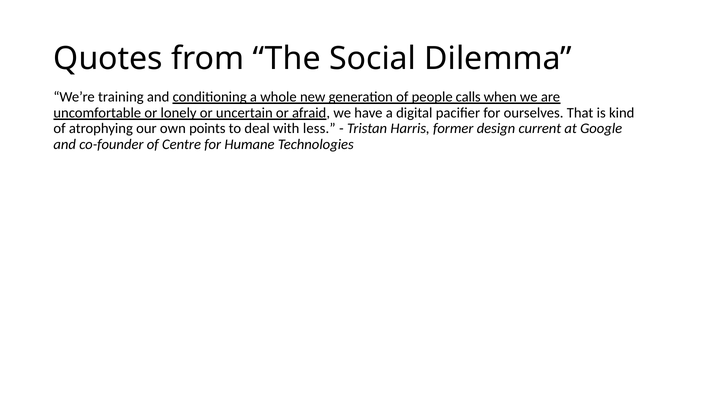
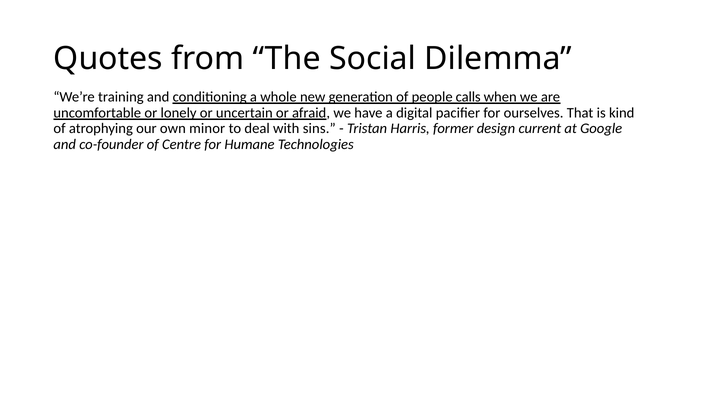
points: points -> minor
less: less -> sins
